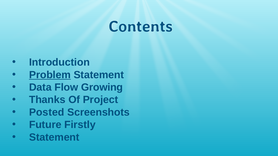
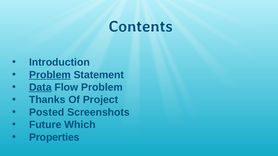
Data underline: none -> present
Flow Growing: Growing -> Problem
Firstly: Firstly -> Which
Statement at (54, 138): Statement -> Properties
